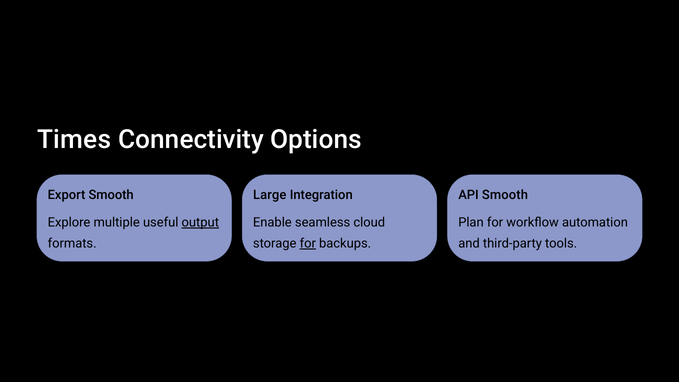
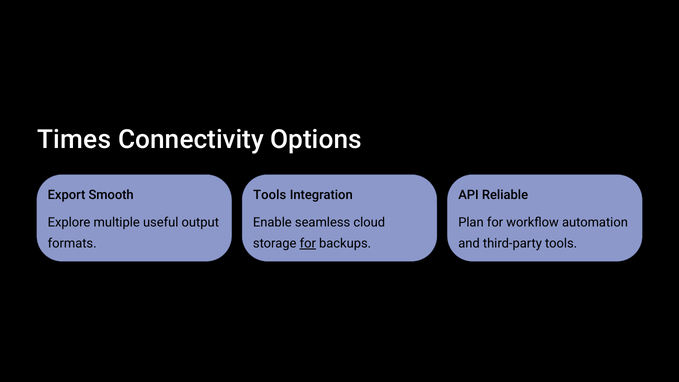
Large at (270, 195): Large -> Tools
API Smooth: Smooth -> Reliable
output underline: present -> none
